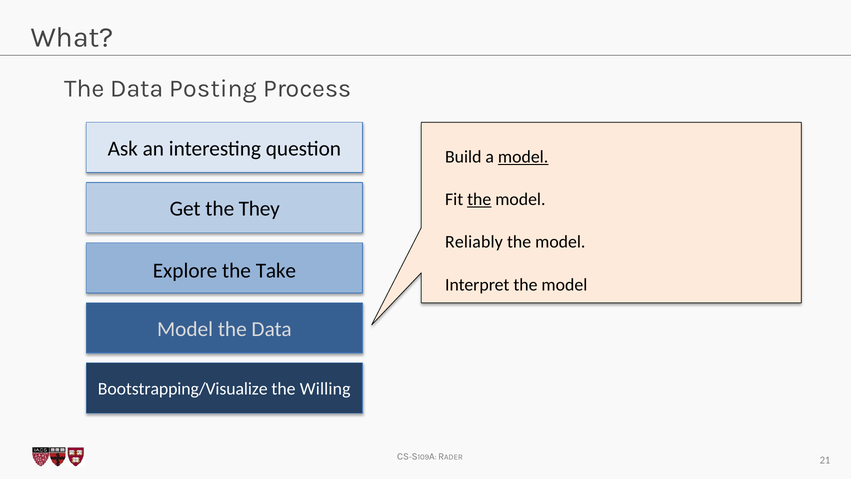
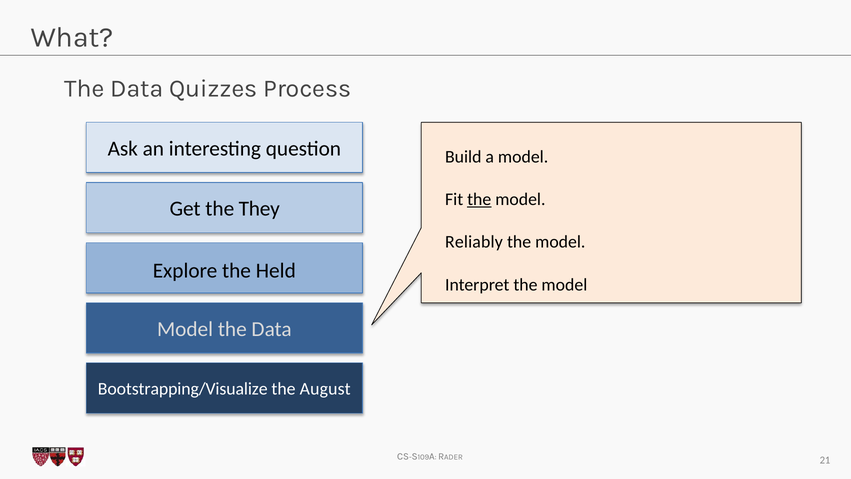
Posting: Posting -> Quizzes
model at (523, 157) underline: present -> none
Take: Take -> Held
Willing: Willing -> August
